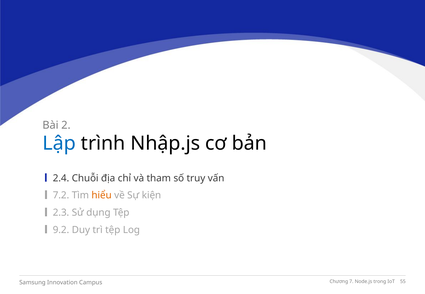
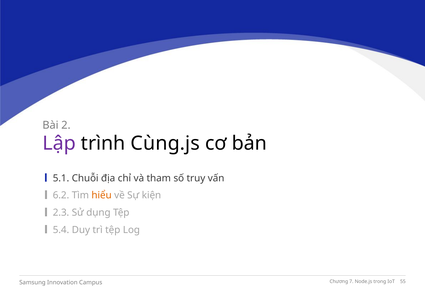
Lập colour: blue -> purple
Nhập.js: Nhập.js -> Cùng.js
2.4: 2.4 -> 5.1
7.2: 7.2 -> 6.2
9.2: 9.2 -> 5.4
